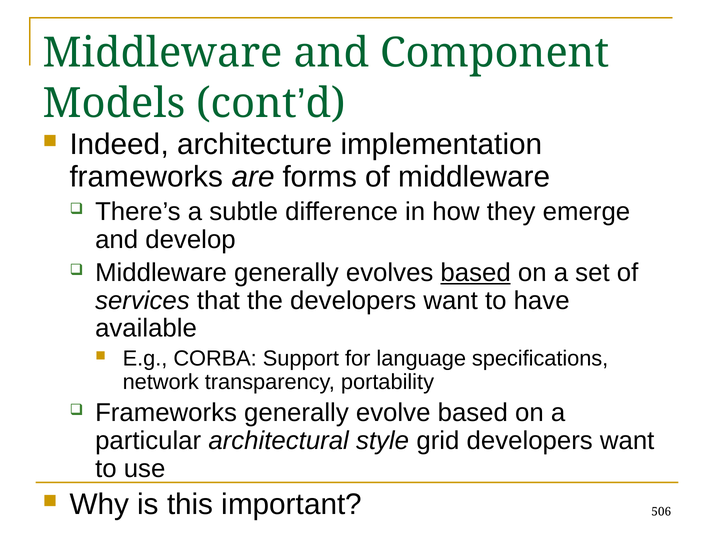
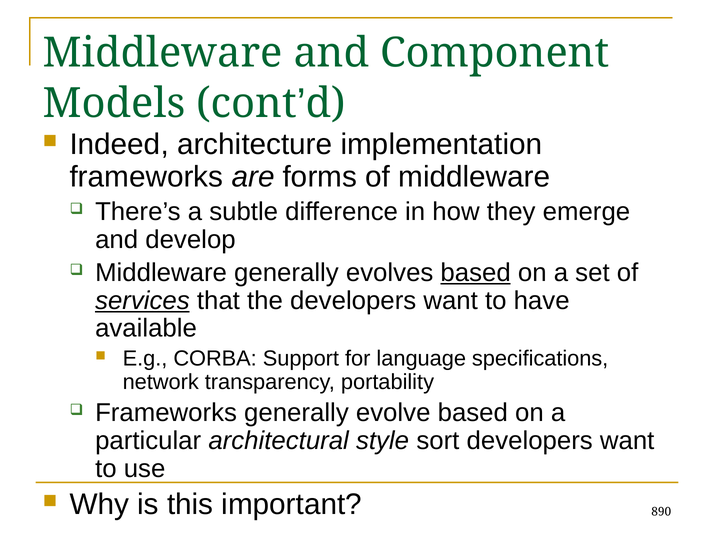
services underline: none -> present
grid: grid -> sort
506: 506 -> 890
